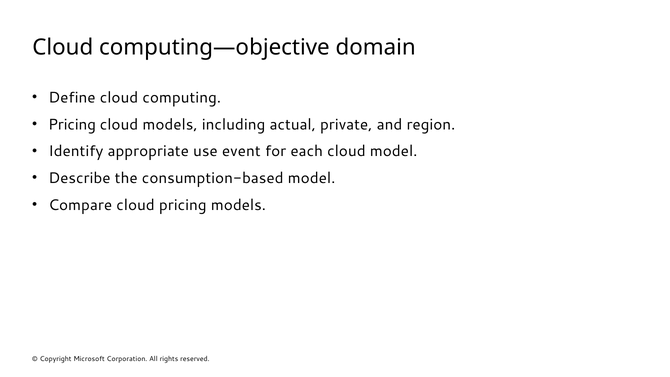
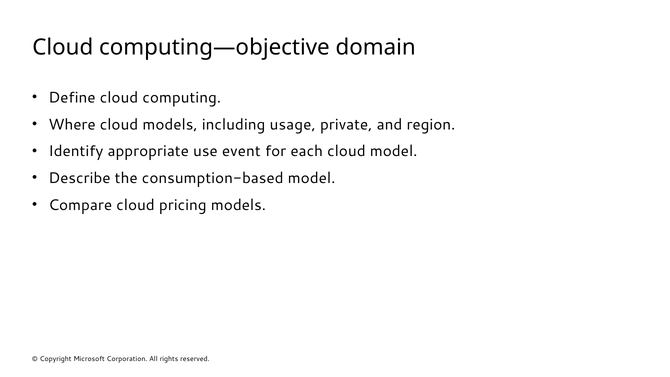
Pricing at (72, 125): Pricing -> Where
actual: actual -> usage
